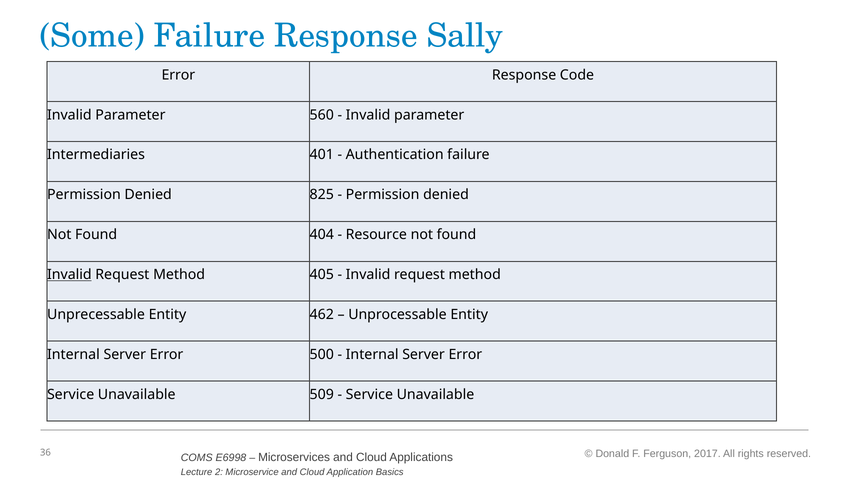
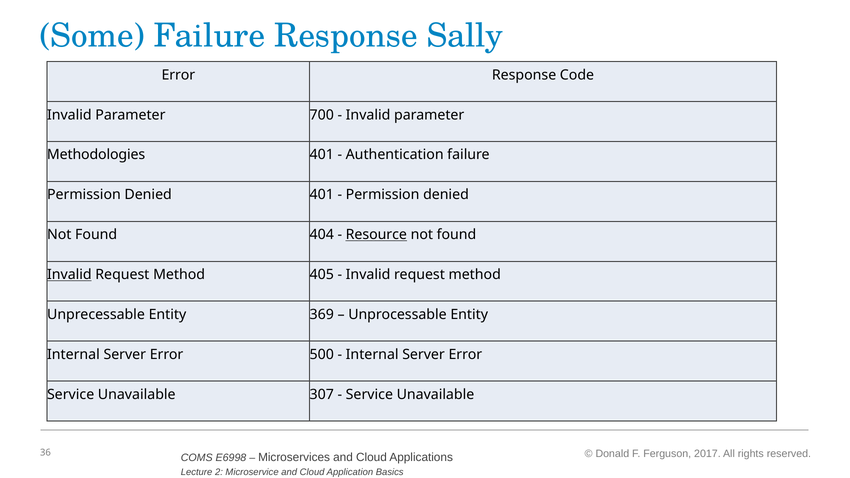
560: 560 -> 700
Intermediaries: Intermediaries -> Methodologies
Denied 825: 825 -> 401
Resource underline: none -> present
462: 462 -> 369
509: 509 -> 307
